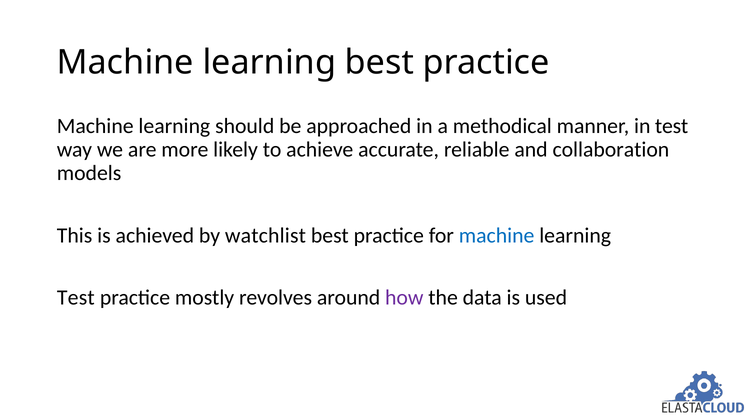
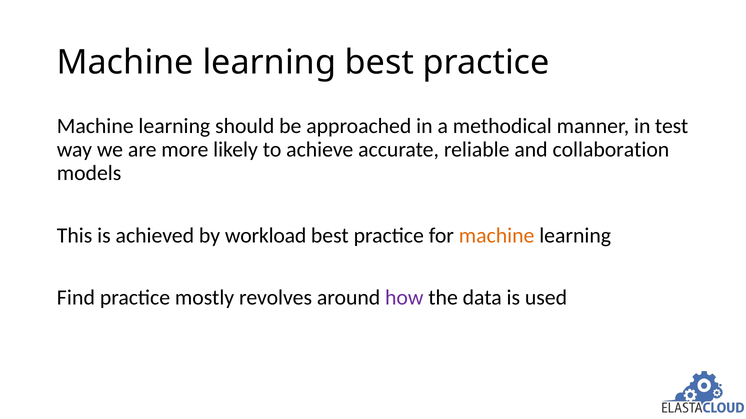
watchlist: watchlist -> workload
machine at (497, 236) colour: blue -> orange
Test at (76, 298): Test -> Find
